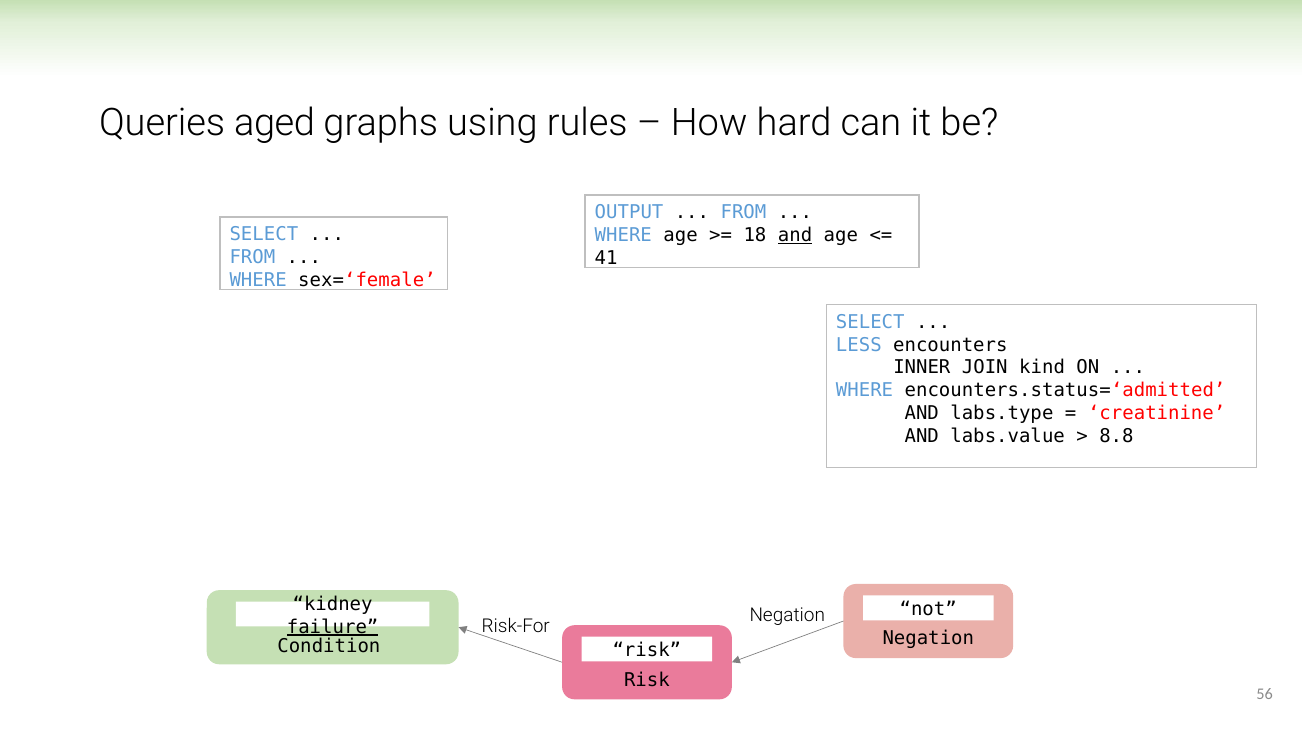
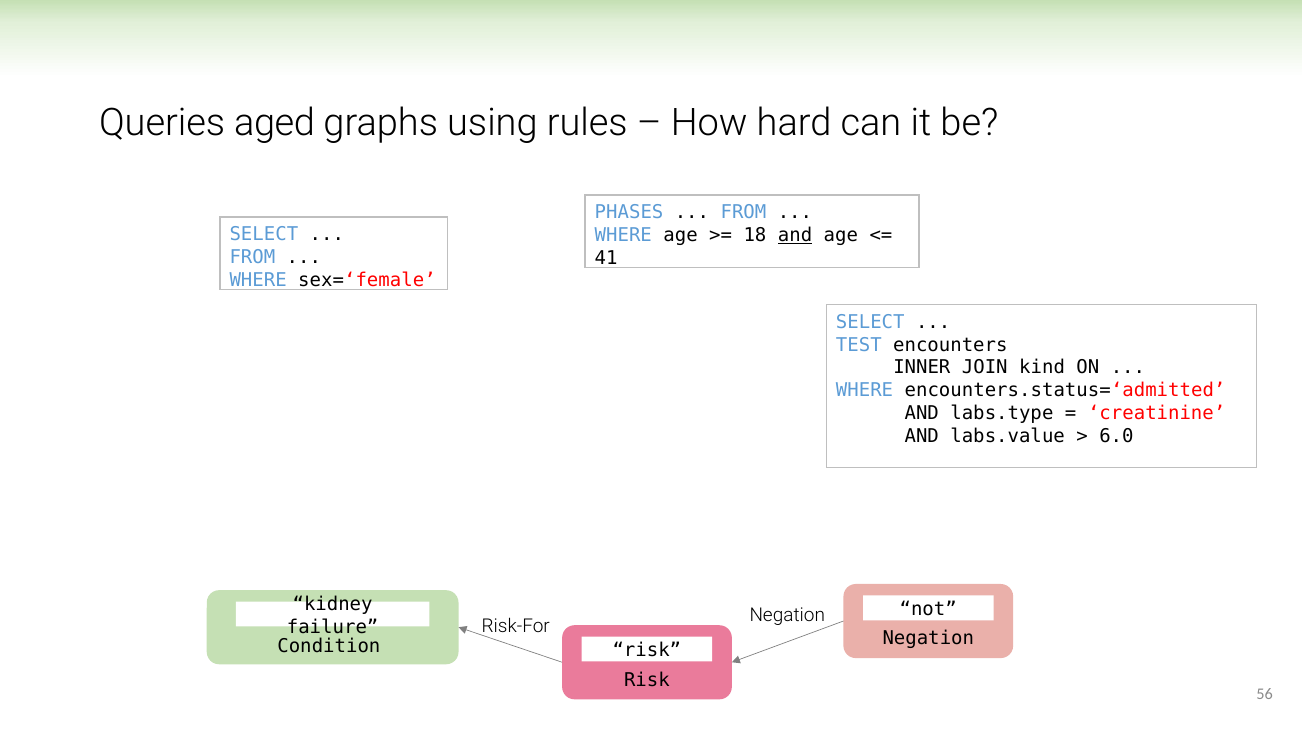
OUTPUT: OUTPUT -> PHASES
LESS: LESS -> TEST
8.8: 8.8 -> 6.0
failure underline: present -> none
